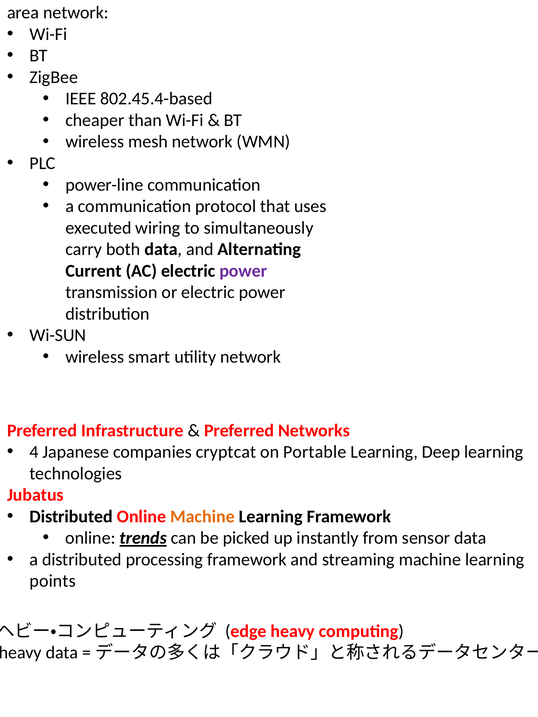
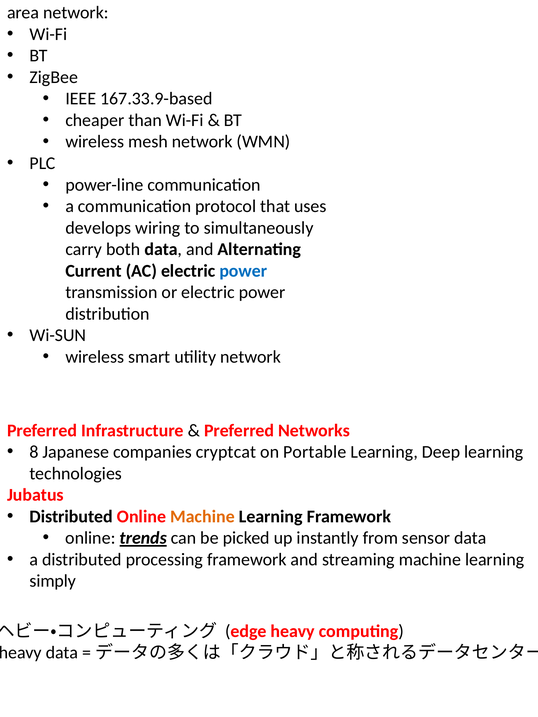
802.45.4-based: 802.45.4-based -> 167.33.9-based
executed: executed -> develops
power at (243, 271) colour: purple -> blue
4: 4 -> 8
points: points -> simply
